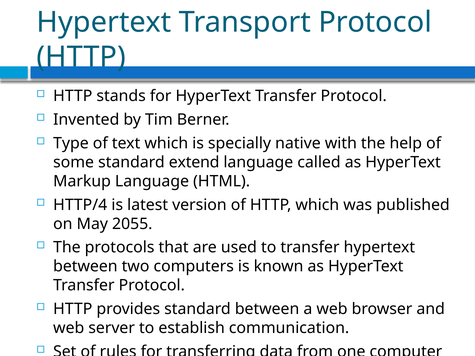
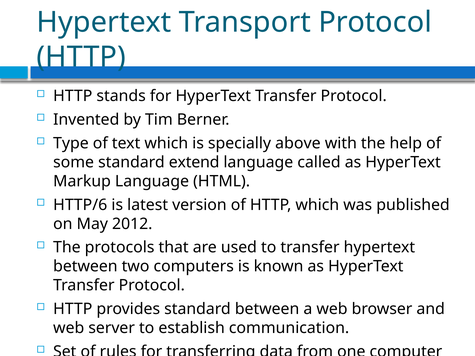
native: native -> above
HTTP/4: HTTP/4 -> HTTP/6
2055: 2055 -> 2012
